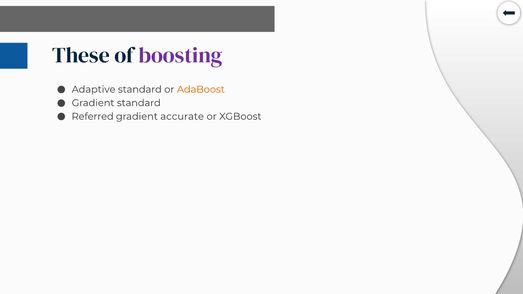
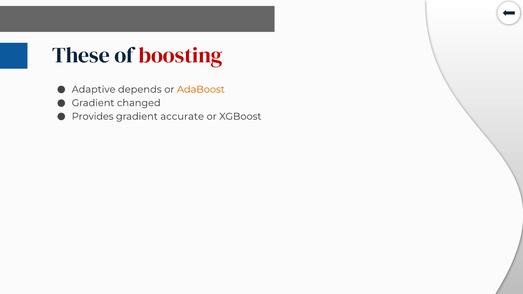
boosting colour: purple -> red
Adaptive standard: standard -> depends
Gradient standard: standard -> changed
Referred: Referred -> Provides
